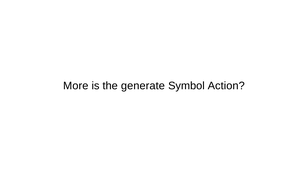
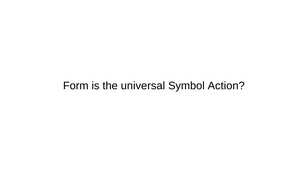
More: More -> Form
generate: generate -> universal
